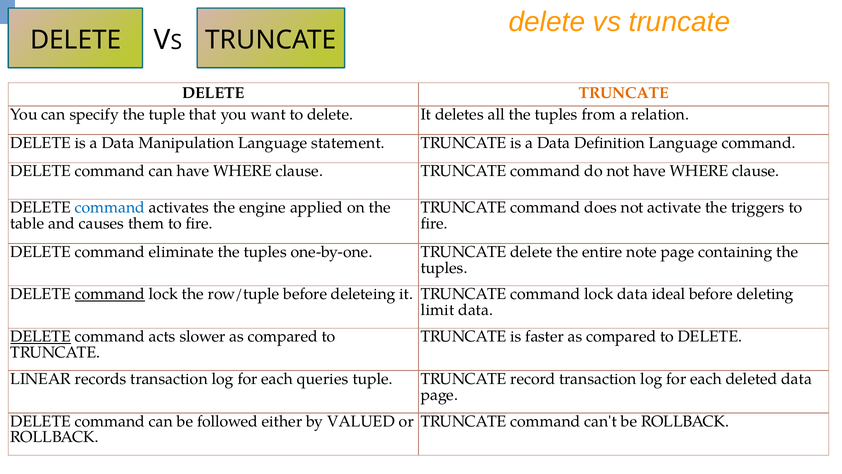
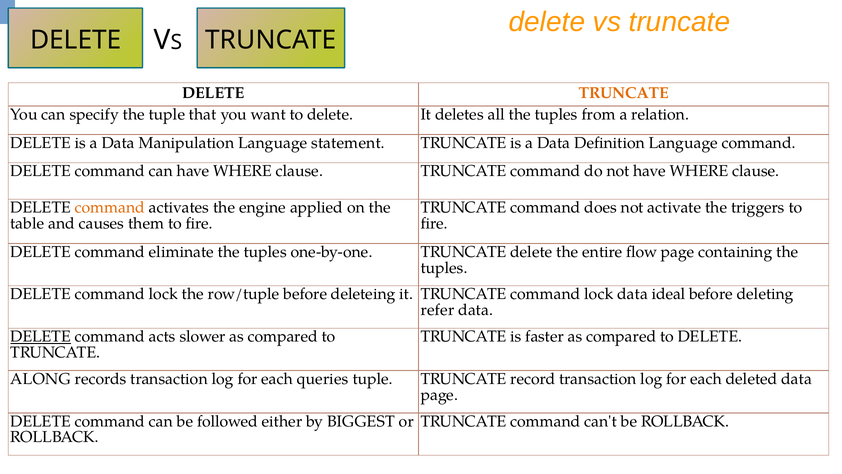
command at (110, 207) colour: blue -> orange
note: note -> flow
command at (110, 294) underline: present -> none
limit: limit -> refer
LINEAR: LINEAR -> ALONG
VALUED: VALUED -> BIGGEST
